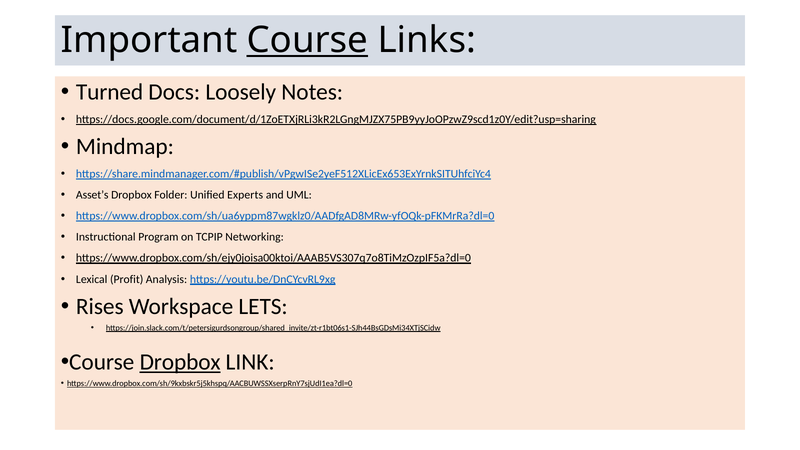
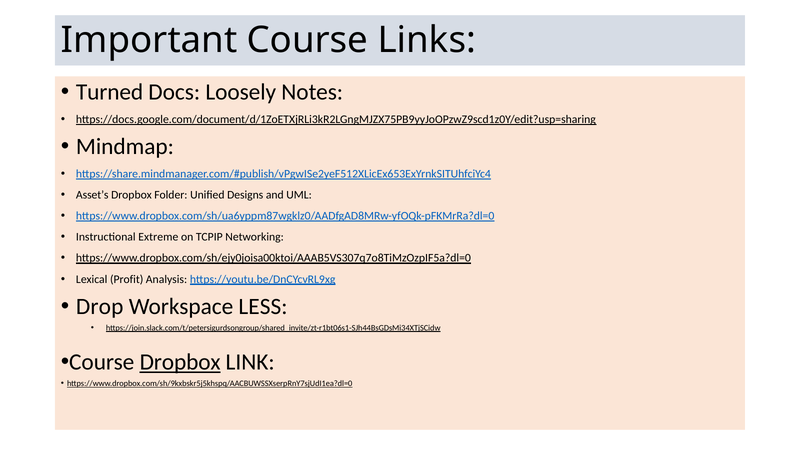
Course at (307, 40) underline: present -> none
Experts: Experts -> Designs
Program: Program -> Extreme
Rises: Rises -> Drop
LETS: LETS -> LESS
